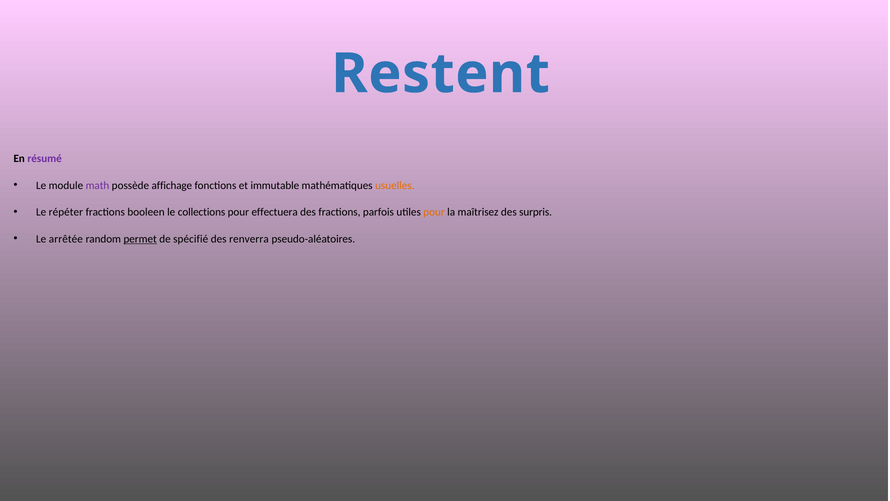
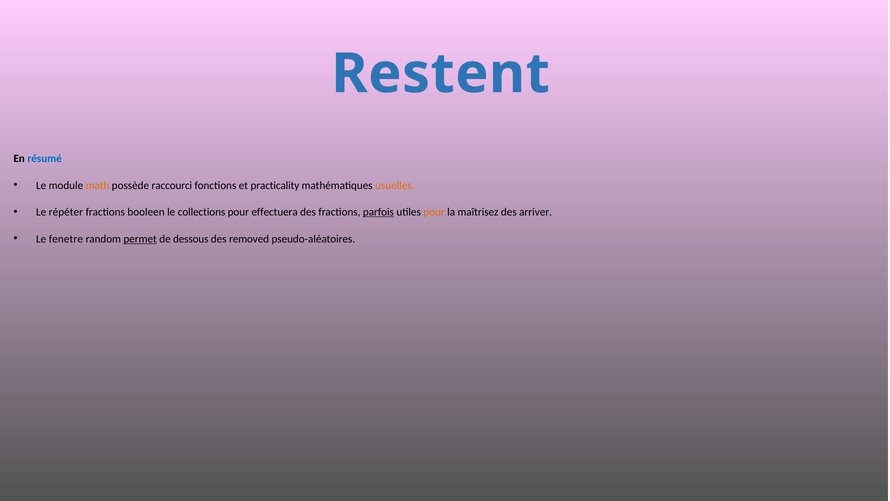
résumé colour: purple -> blue
math colour: purple -> orange
affichage: affichage -> raccourci
immutable: immutable -> practicality
parfois underline: none -> present
surpris: surpris -> arriver
arrêtée: arrêtée -> fenetre
spécifié: spécifié -> dessous
renverra: renverra -> removed
